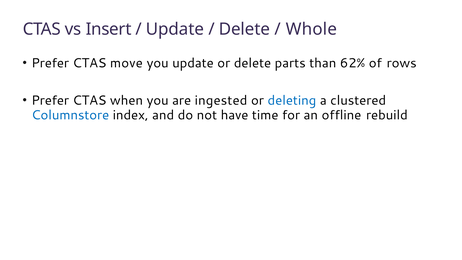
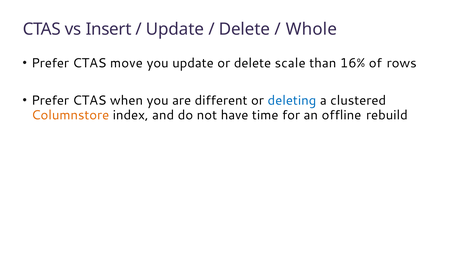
parts: parts -> scale
62%: 62% -> 16%
ingested: ingested -> different
Columnstore colour: blue -> orange
